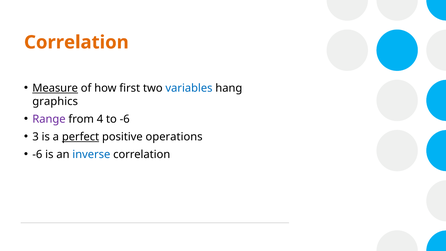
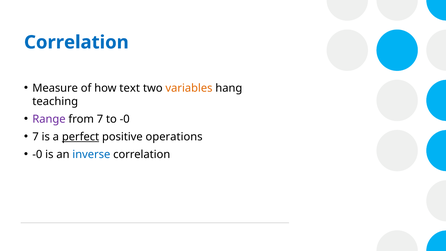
Correlation at (76, 42) colour: orange -> blue
Measure underline: present -> none
first: first -> text
variables colour: blue -> orange
graphics: graphics -> teaching
from 4: 4 -> 7
to -6: -6 -> -0
3 at (36, 137): 3 -> 7
-6 at (37, 154): -6 -> -0
